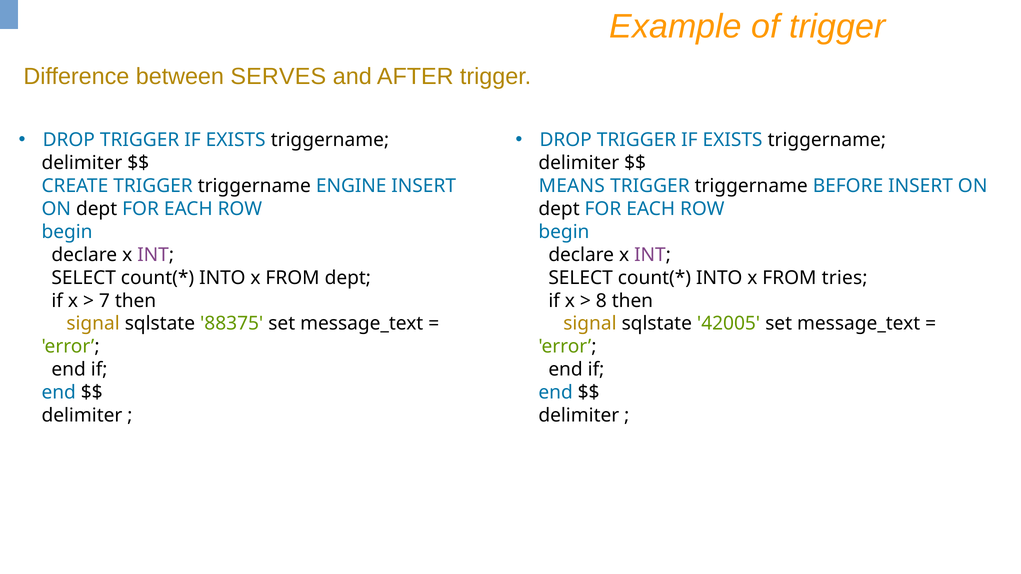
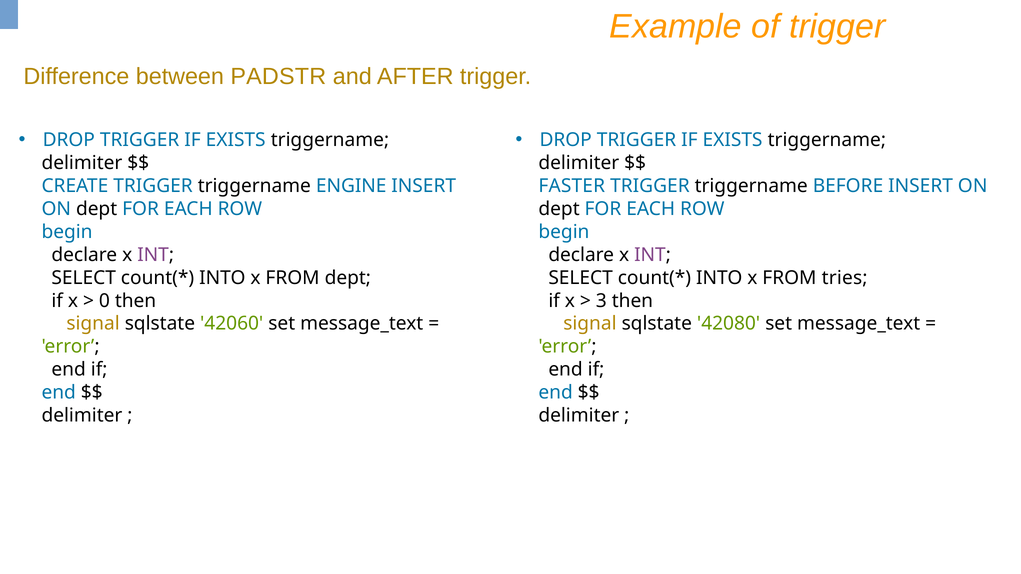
SERVES: SERVES -> PADSTR
MEANS: MEANS -> FASTER
7: 7 -> 0
8: 8 -> 3
88375: 88375 -> 42060
42005: 42005 -> 42080
